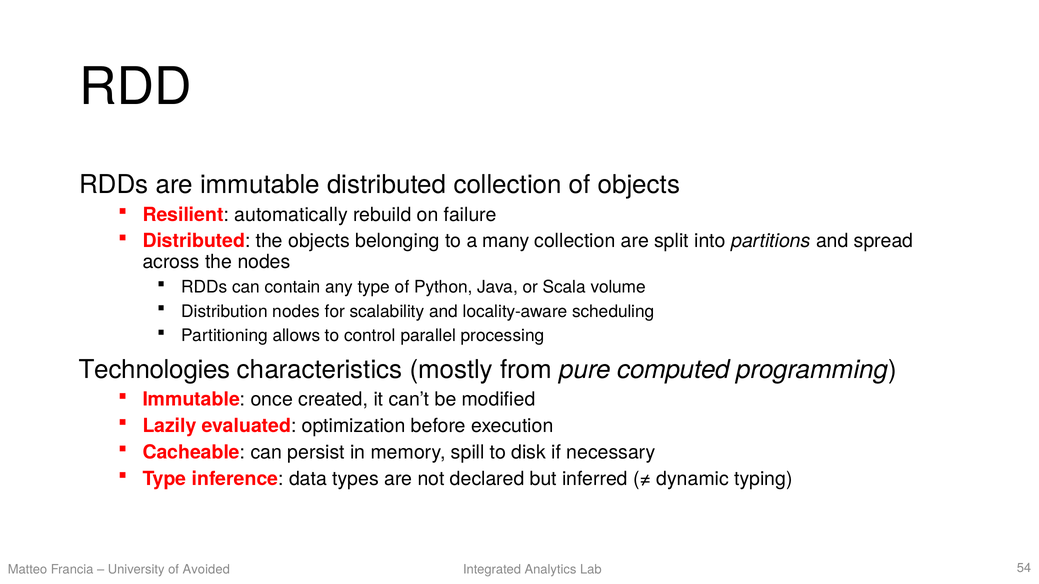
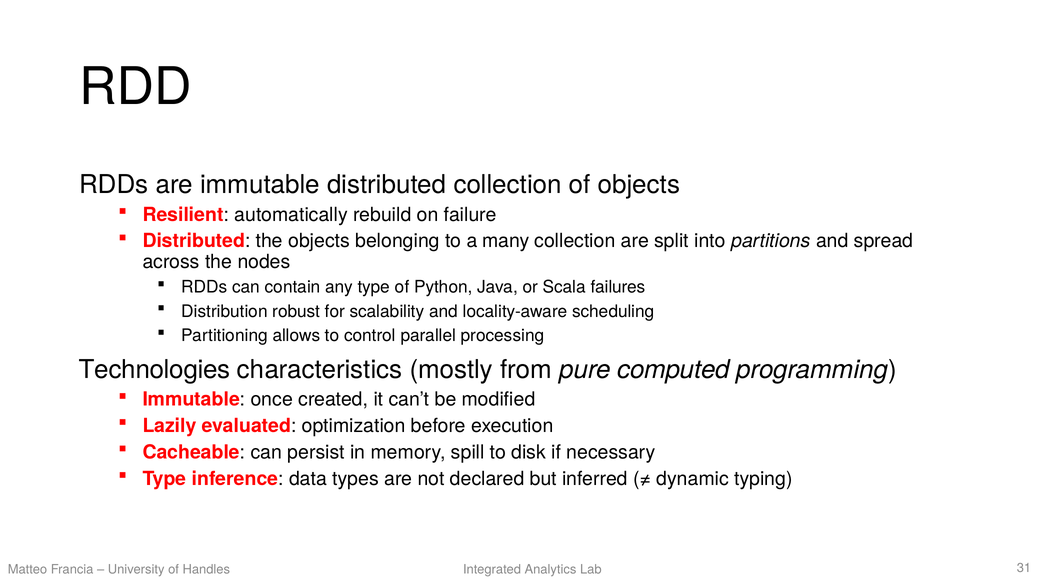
volume: volume -> failures
Distribution nodes: nodes -> robust
Avoided: Avoided -> Handles
54: 54 -> 31
